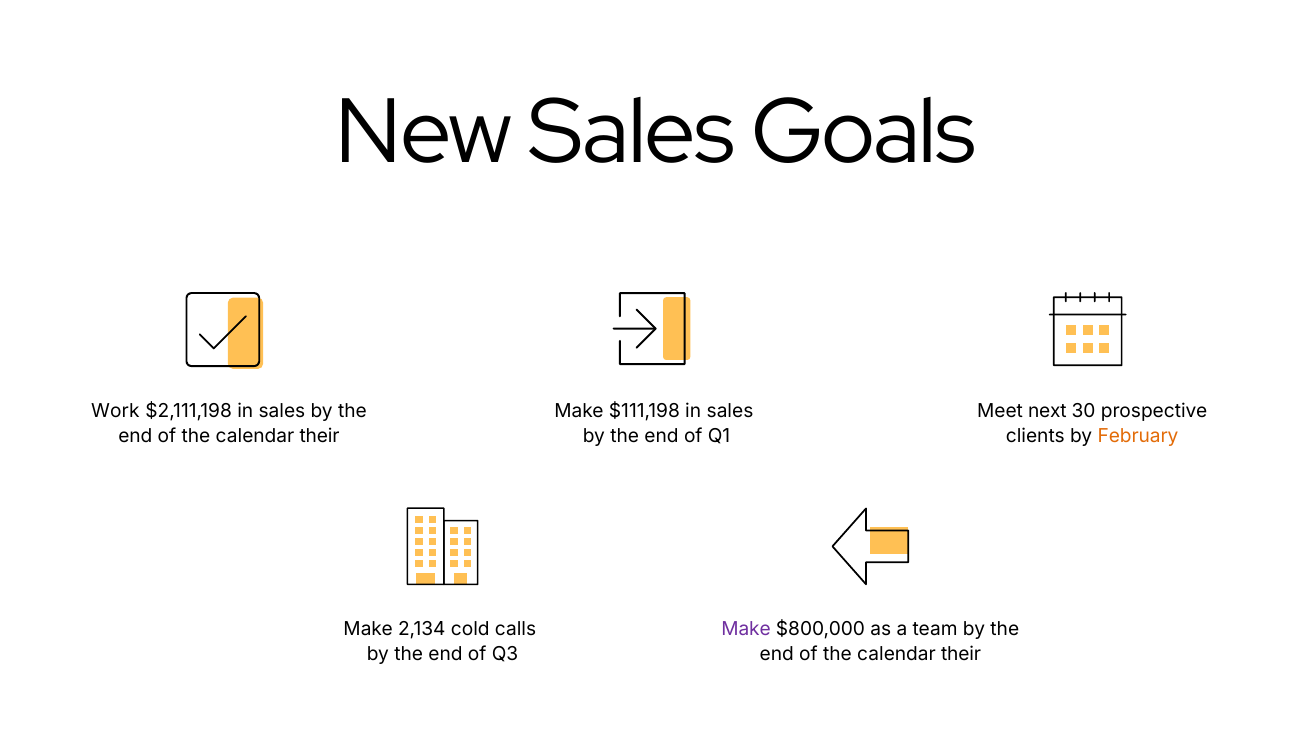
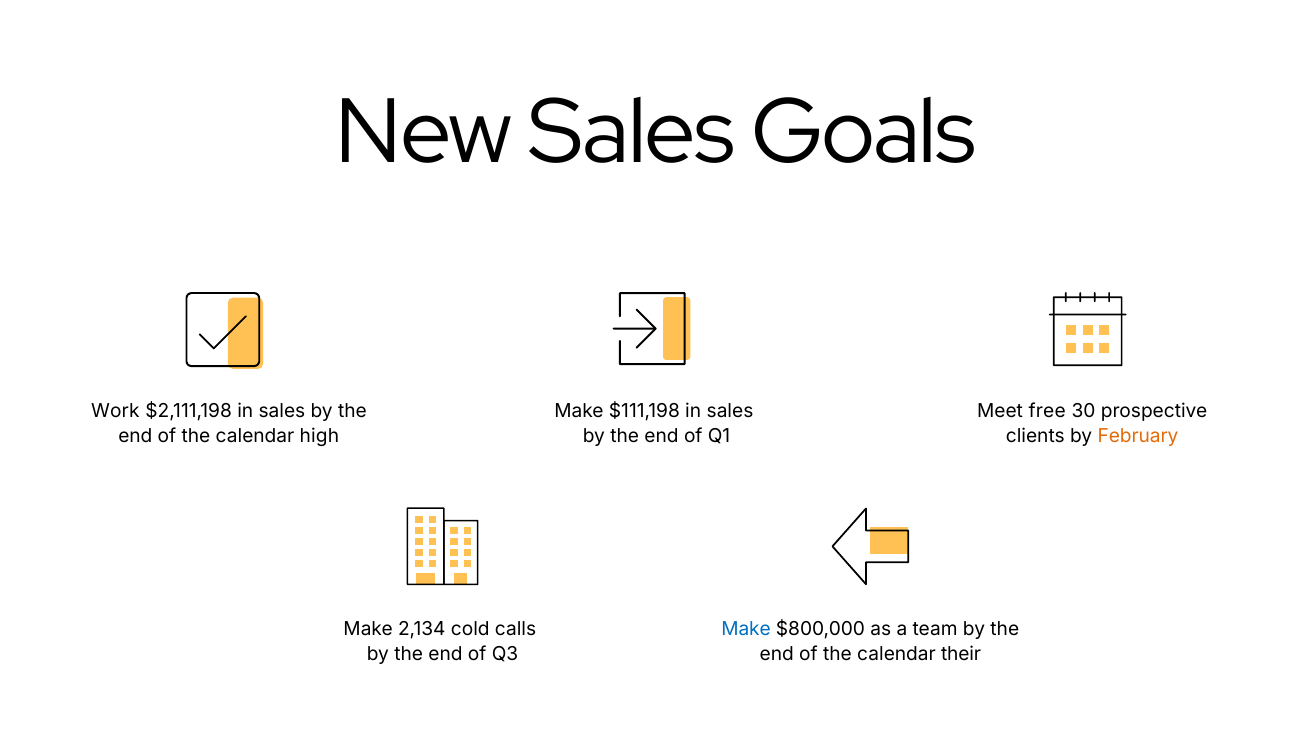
next: next -> free
their at (320, 437): their -> high
Make at (746, 630) colour: purple -> blue
